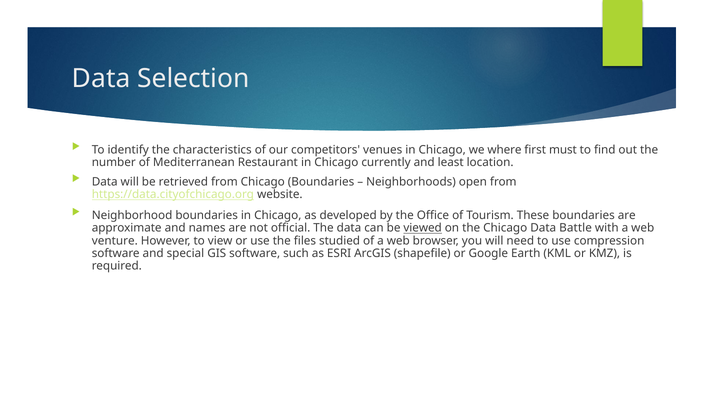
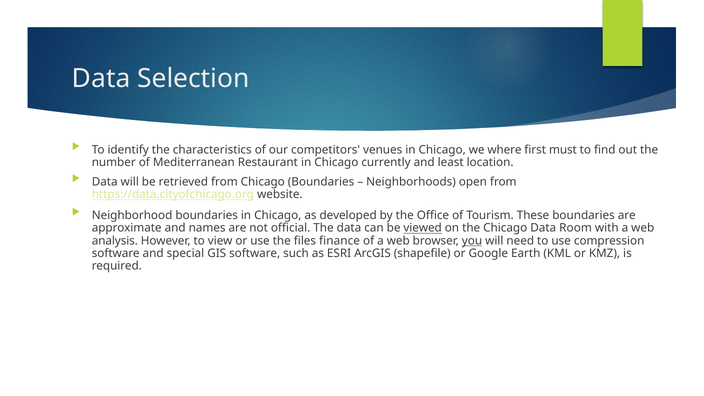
Battle: Battle -> Room
venture: venture -> analysis
studied: studied -> finance
you underline: none -> present
